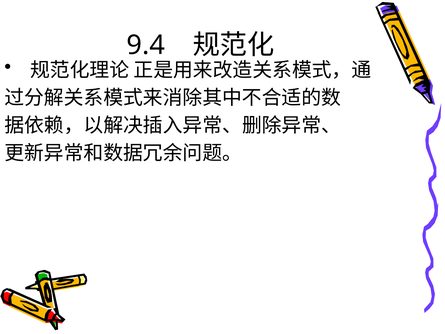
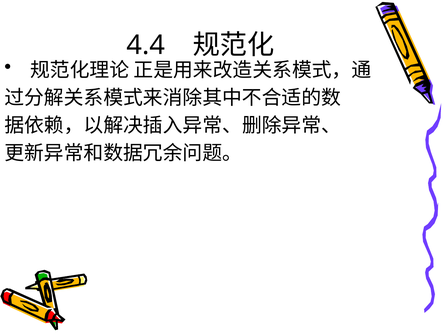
9.4: 9.4 -> 4.4
